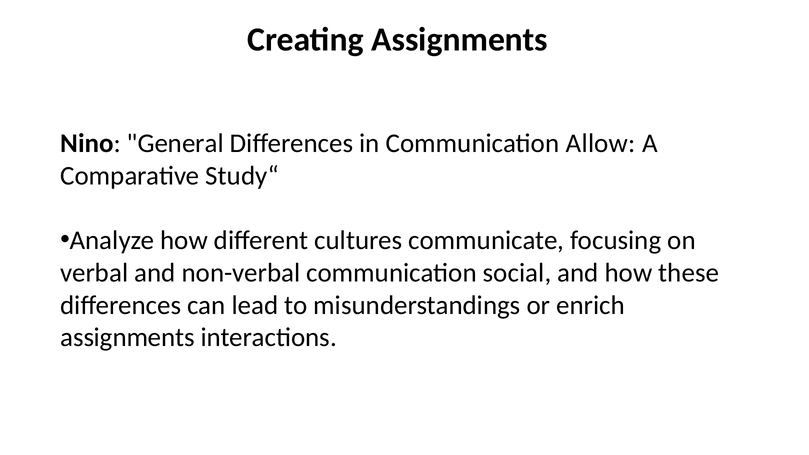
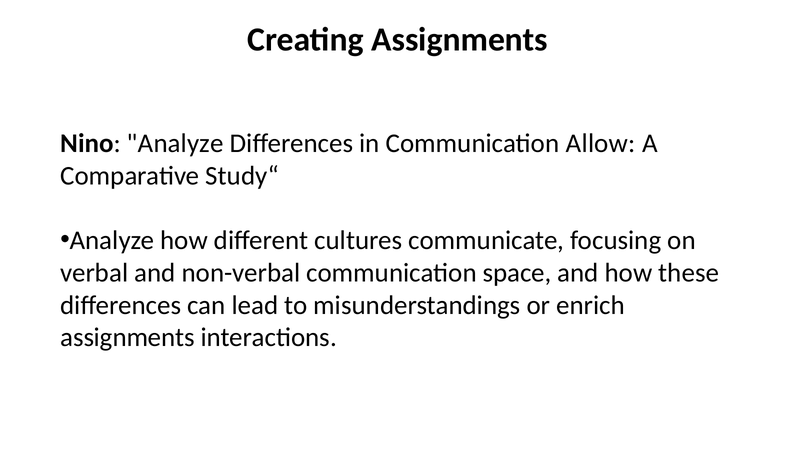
Nino General: General -> Analyze
social: social -> space
